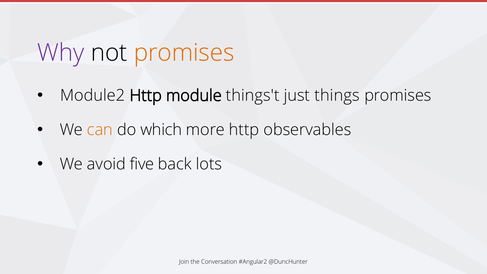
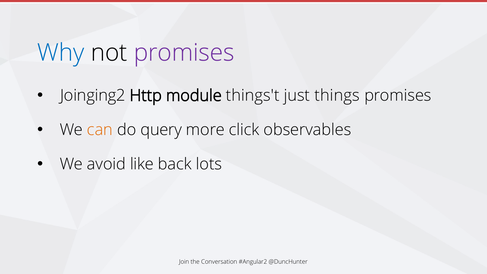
Why colour: purple -> blue
promises at (184, 53) colour: orange -> purple
Module2: Module2 -> Joinging2
which: which -> query
more http: http -> click
five: five -> like
